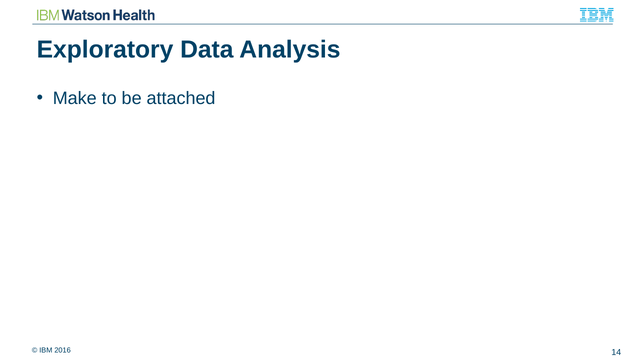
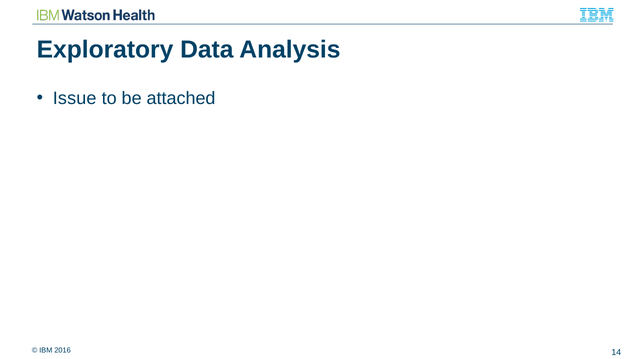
Make: Make -> Issue
